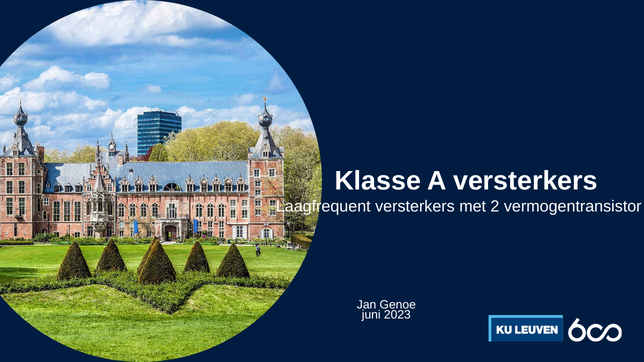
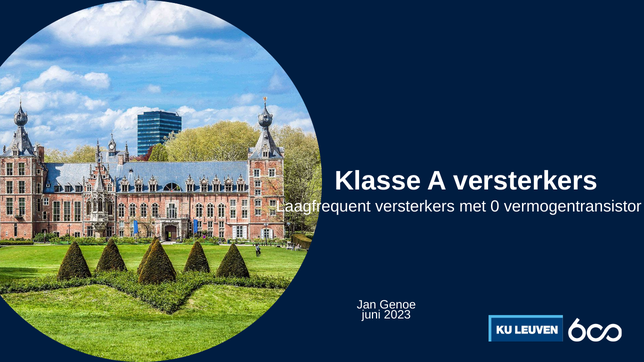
2: 2 -> 0
